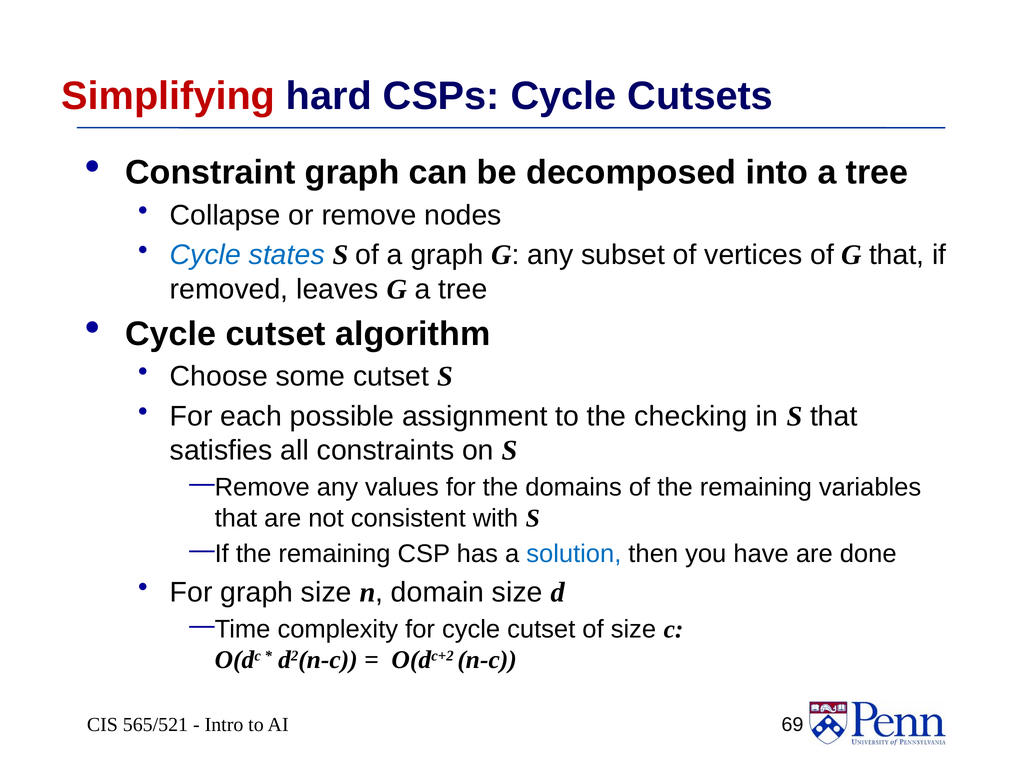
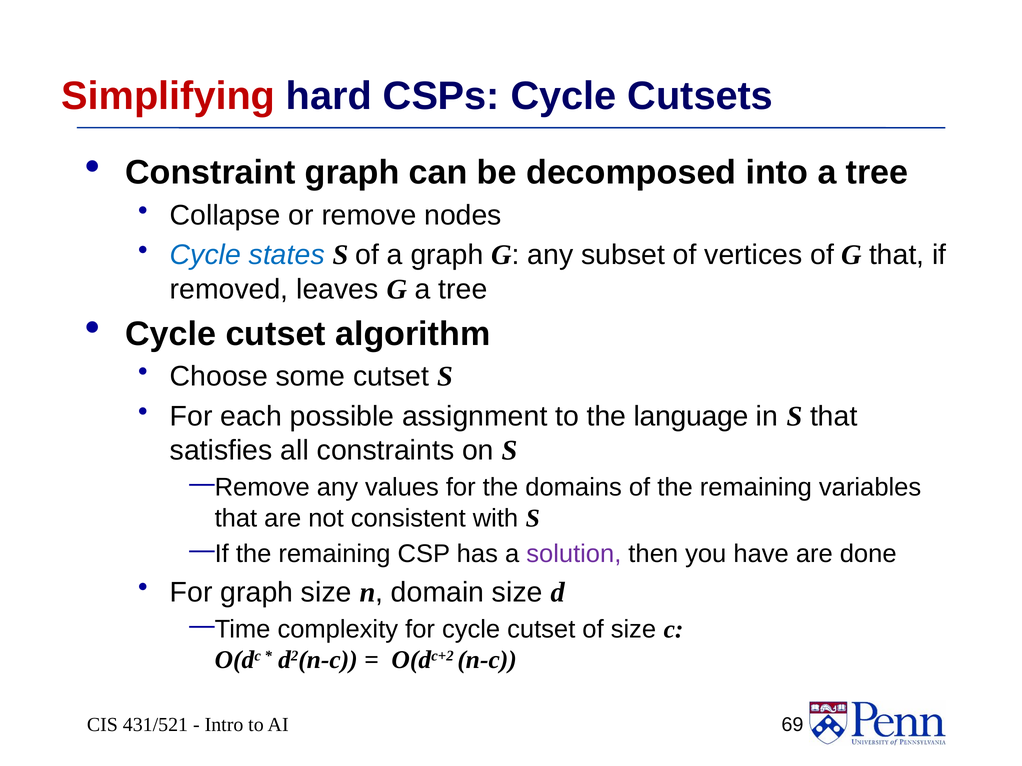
checking: checking -> language
solution colour: blue -> purple
565/521: 565/521 -> 431/521
